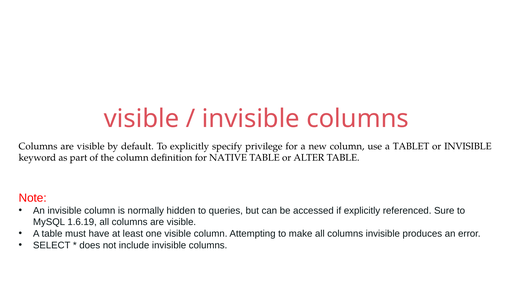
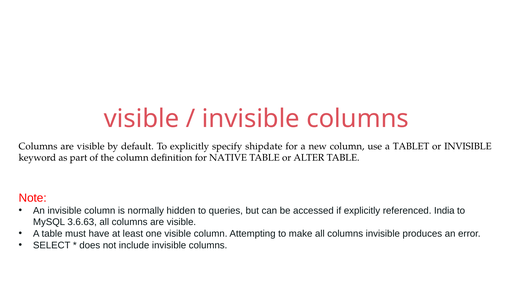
privilege: privilege -> shipdate
Sure: Sure -> India
1.6.19: 1.6.19 -> 3.6.63
